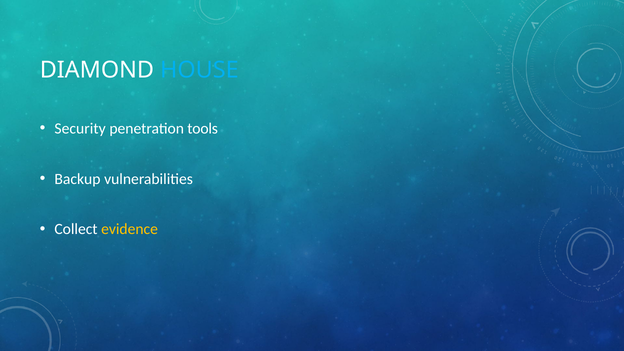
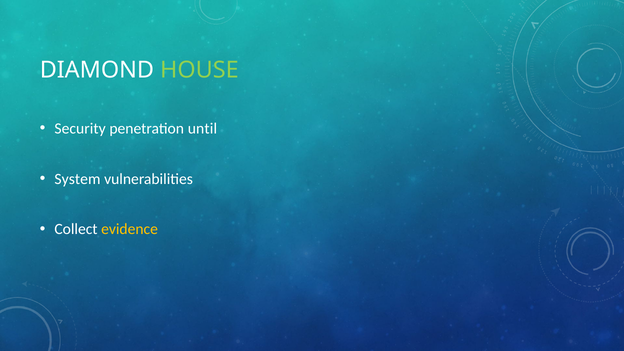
HOUSE colour: light blue -> light green
tools: tools -> until
Backup: Backup -> System
